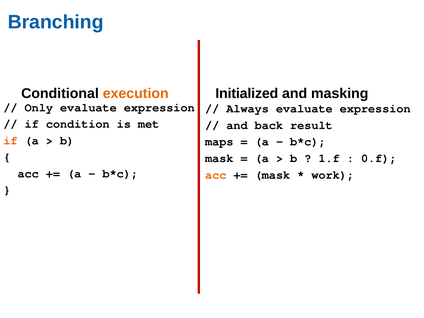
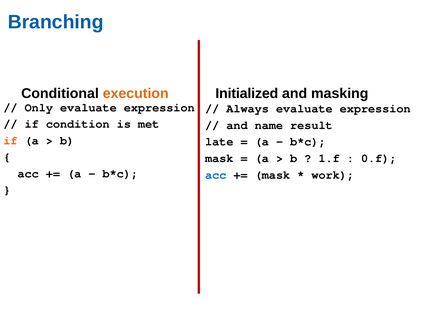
back: back -> name
maps: maps -> late
acc at (216, 175) colour: orange -> blue
